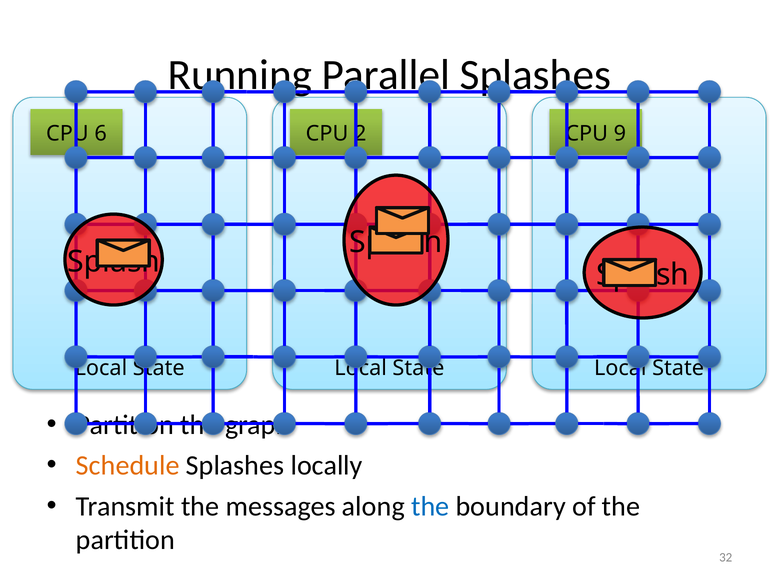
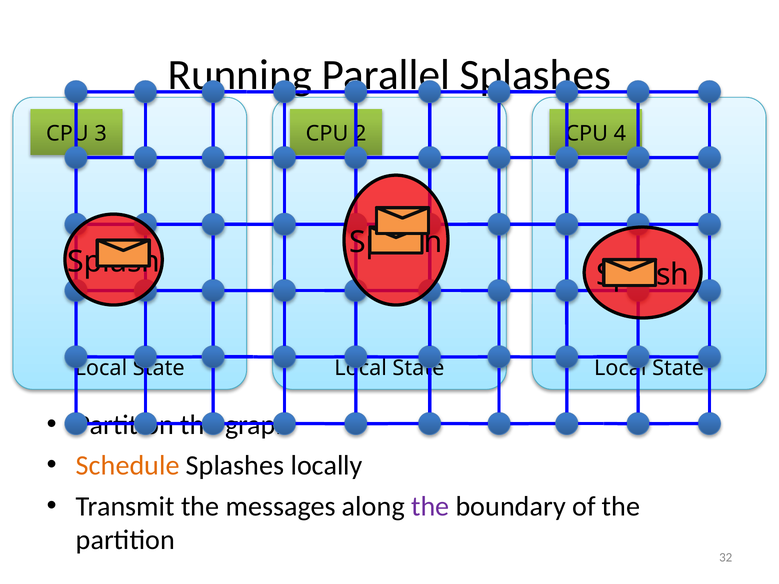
6: 6 -> 3
9: 9 -> 4
the at (430, 507) colour: blue -> purple
